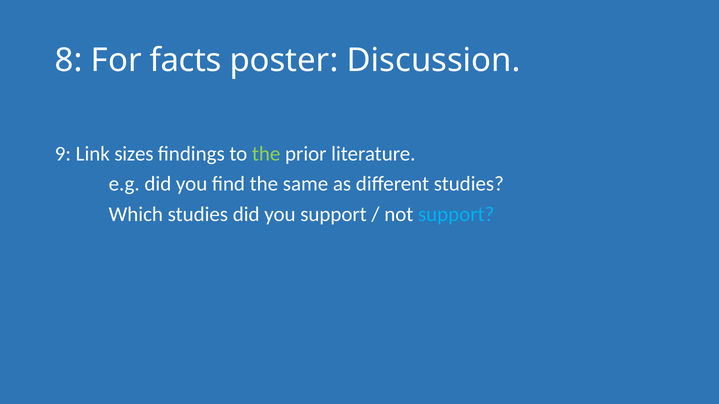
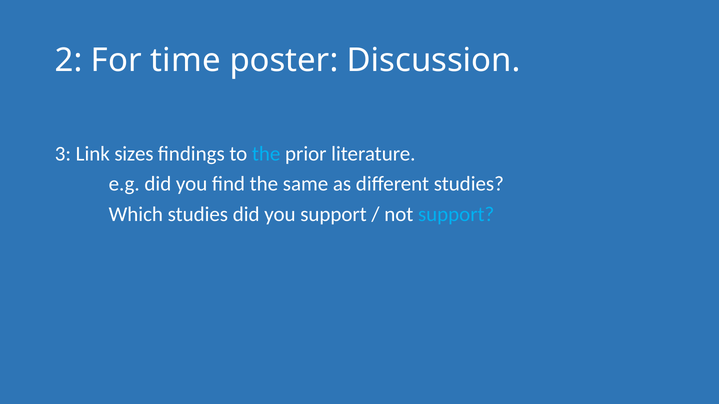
8: 8 -> 2
facts: facts -> time
9: 9 -> 3
the at (266, 154) colour: light green -> light blue
